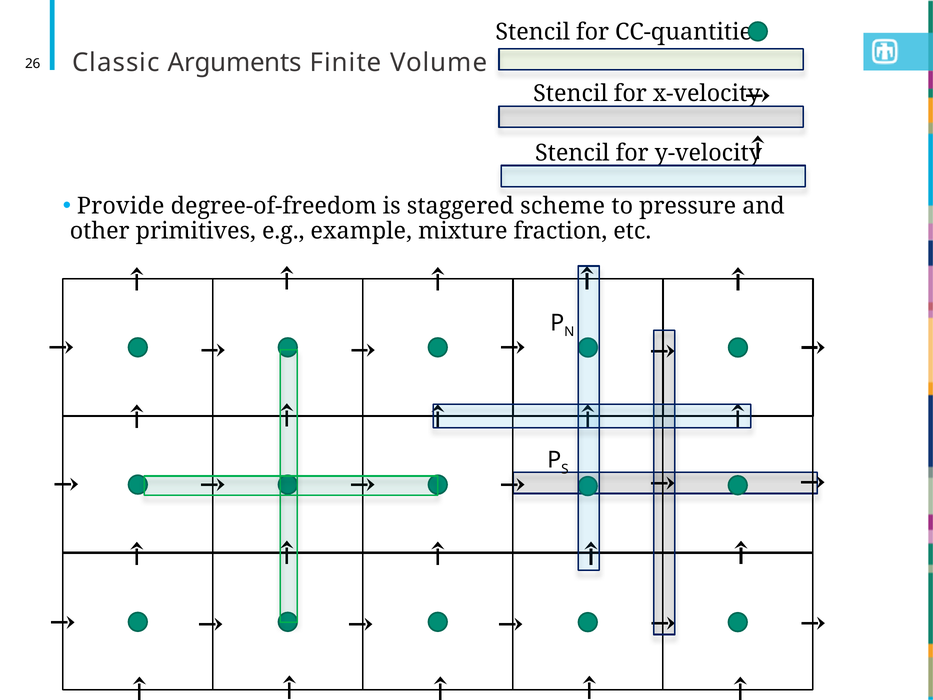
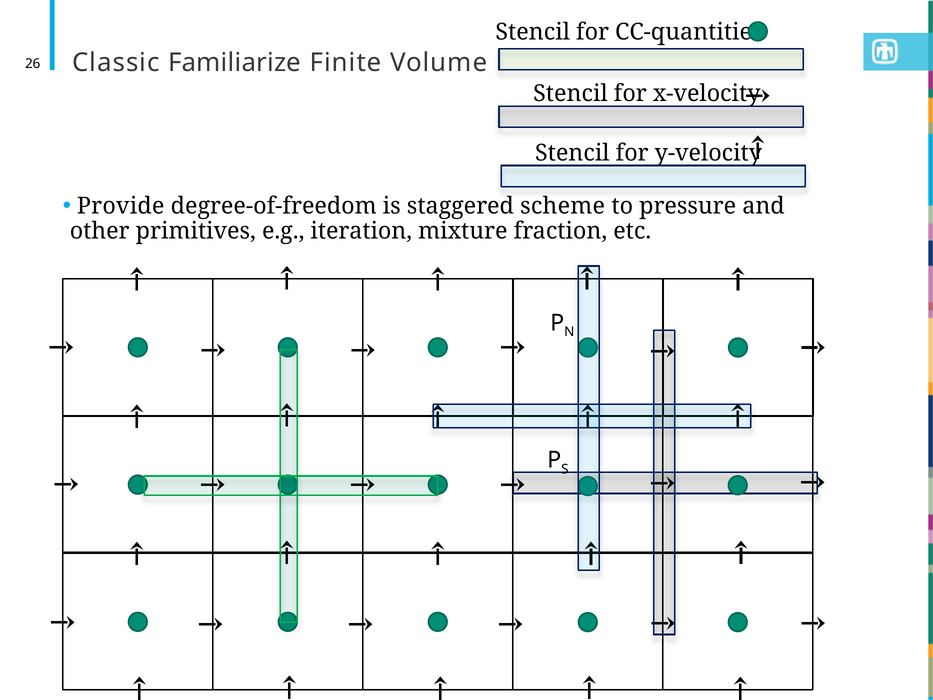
Arguments: Arguments -> Familiarize
example: example -> iteration
